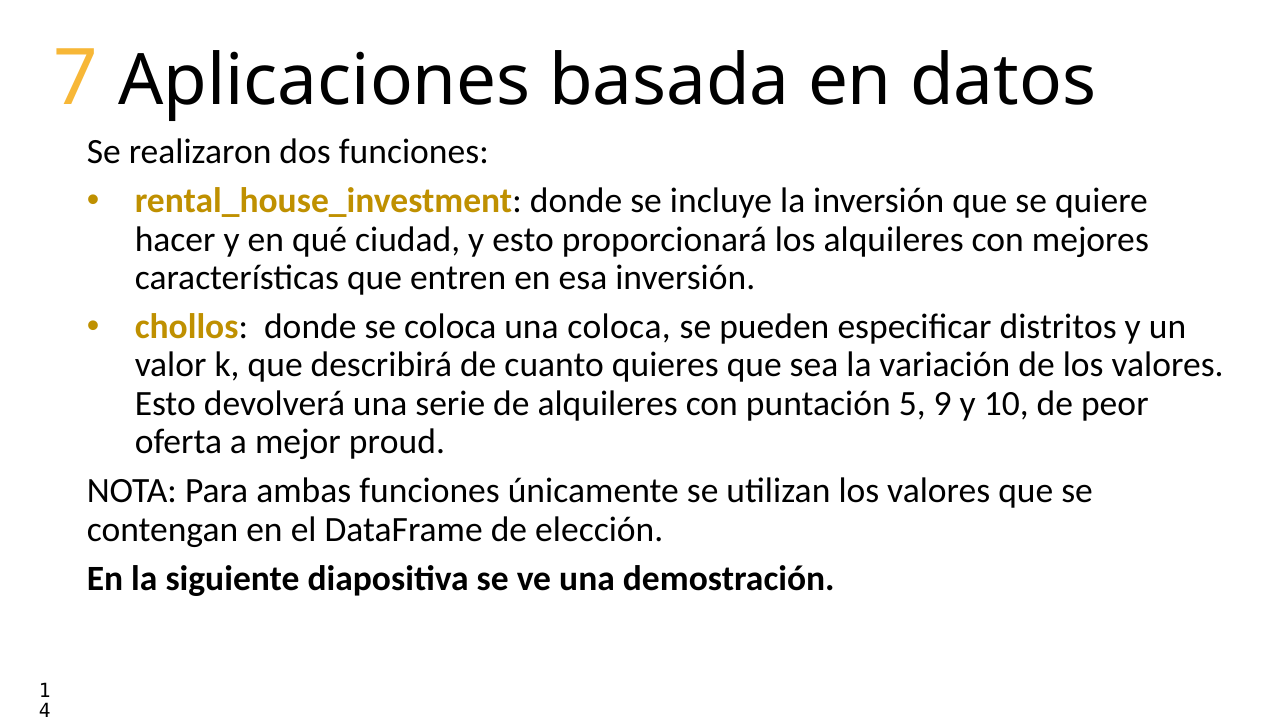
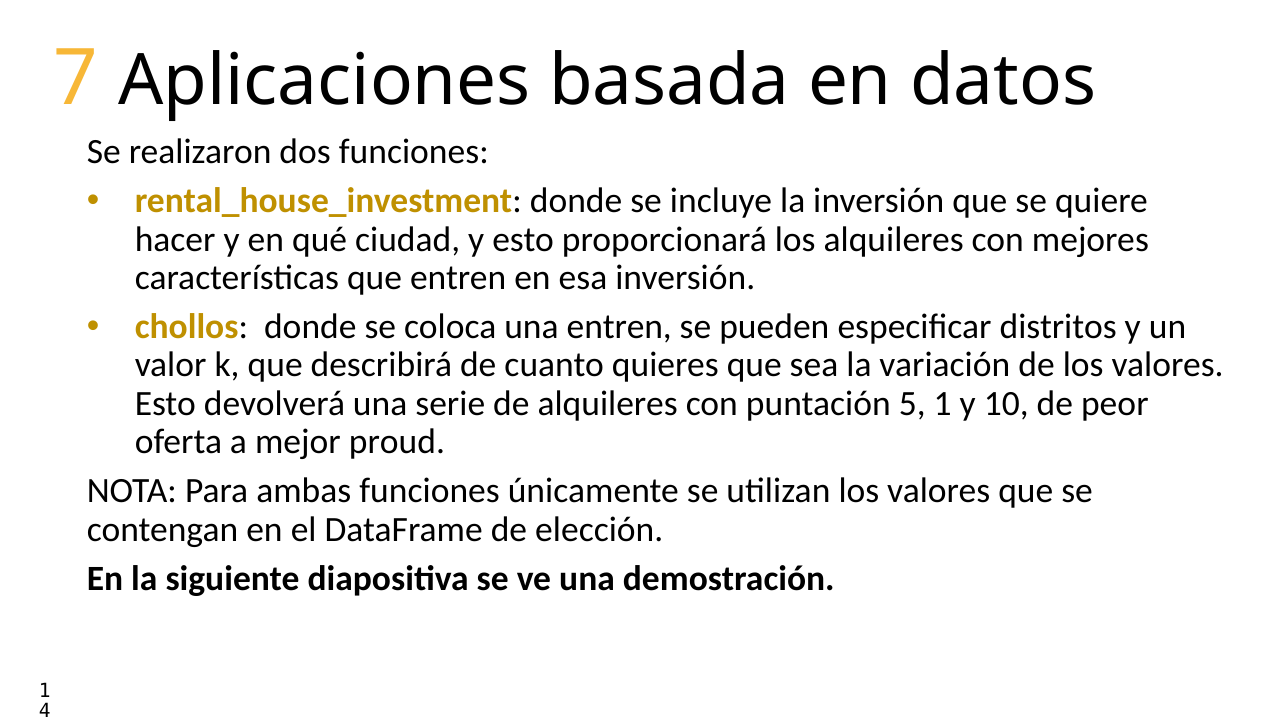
una coloca: coloca -> entren
5 9: 9 -> 1
